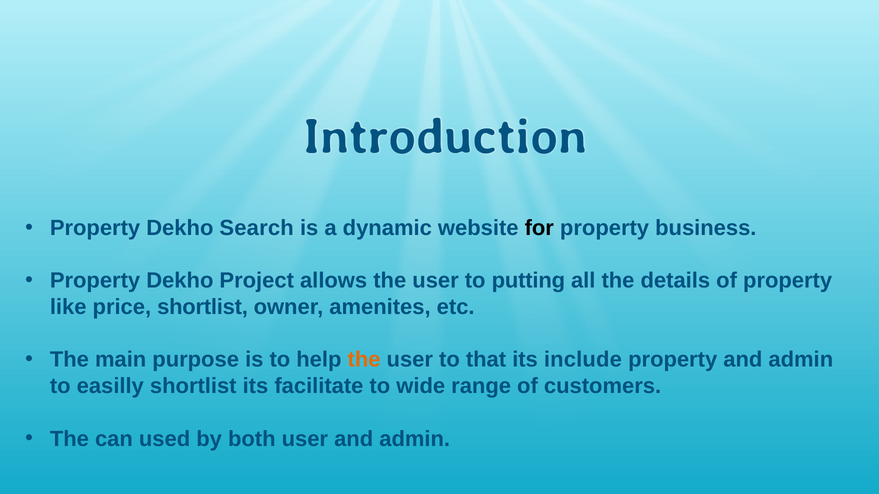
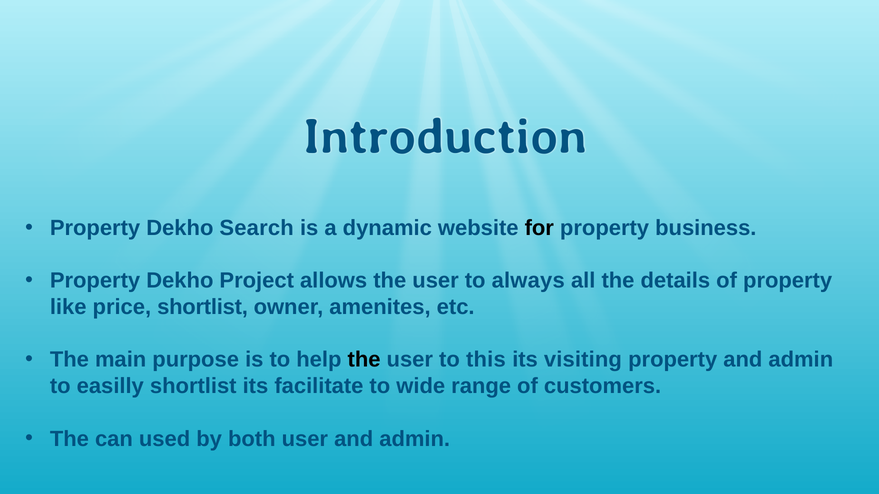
putting: putting -> always
the at (364, 360) colour: orange -> black
that: that -> this
include: include -> visiting
